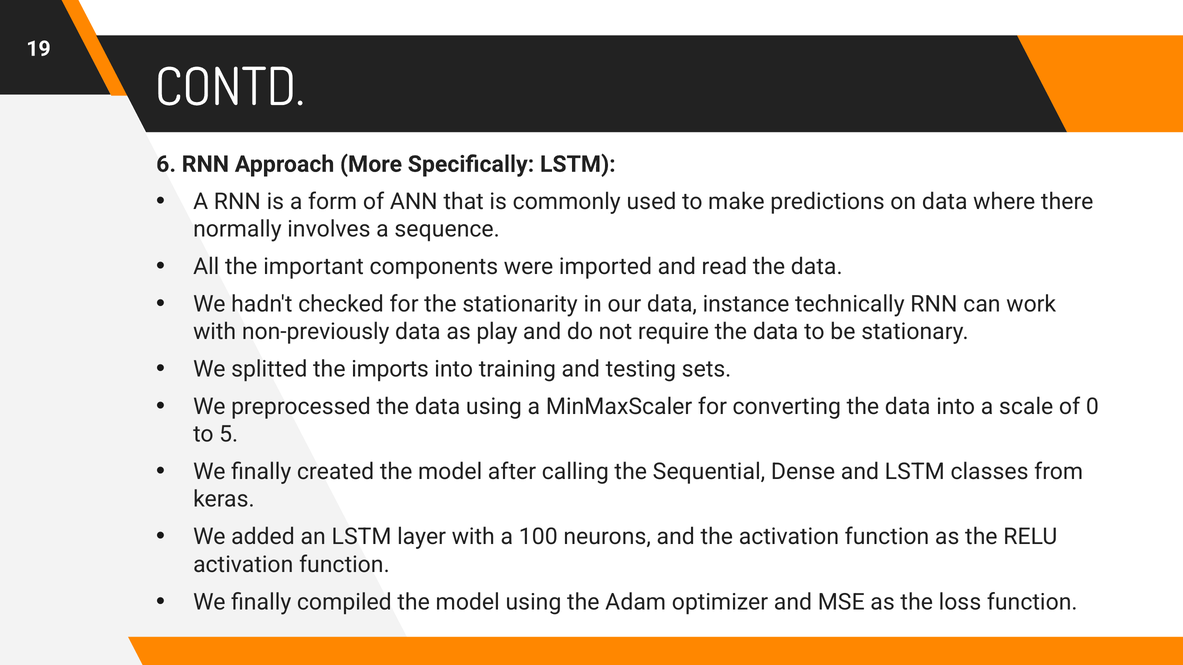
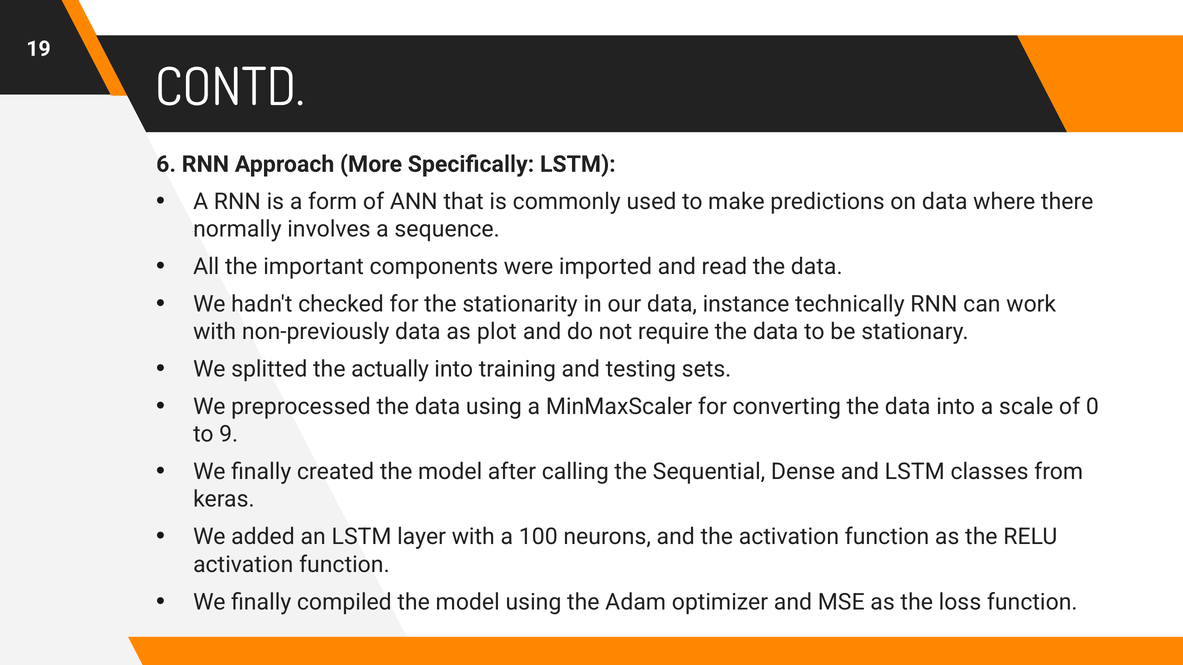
play: play -> plot
imports: imports -> actually
5: 5 -> 9
